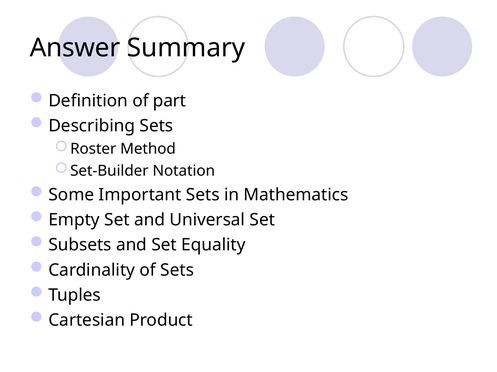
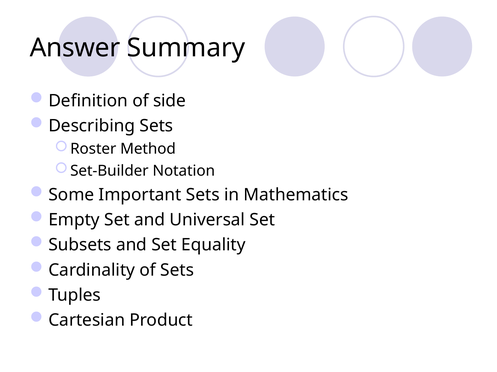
part: part -> side
